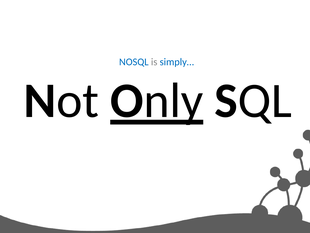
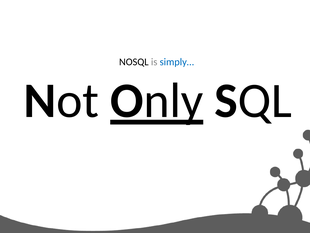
NOSQL colour: blue -> black
